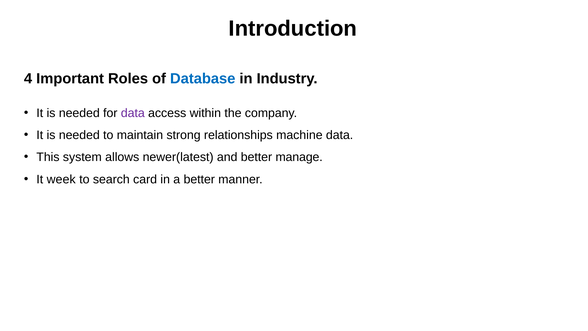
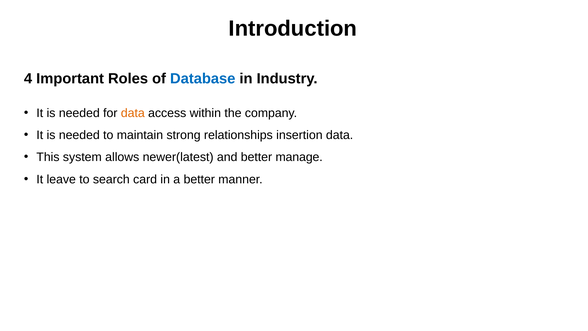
data at (133, 113) colour: purple -> orange
machine: machine -> insertion
week: week -> leave
